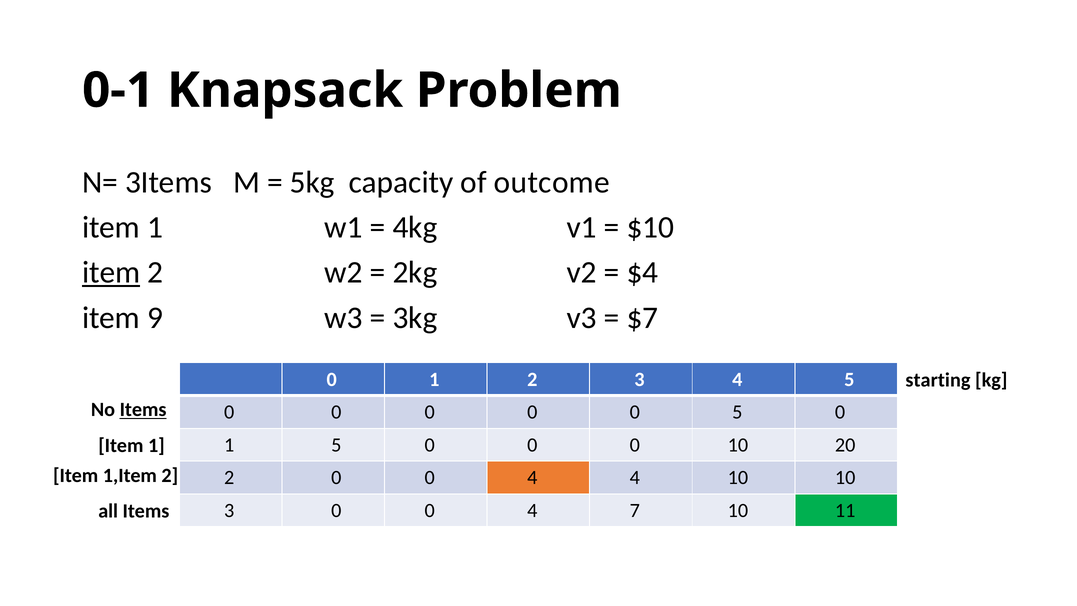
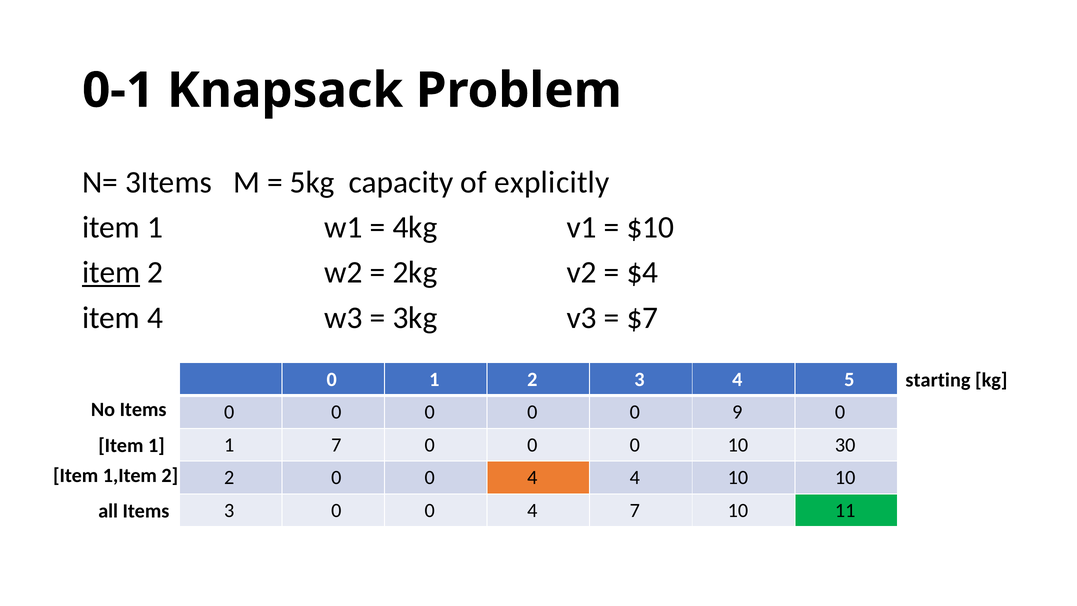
outcome: outcome -> explicitly
item 9: 9 -> 4
Items at (143, 410) underline: present -> none
0 5: 5 -> 9
1 5: 5 -> 7
20: 20 -> 30
